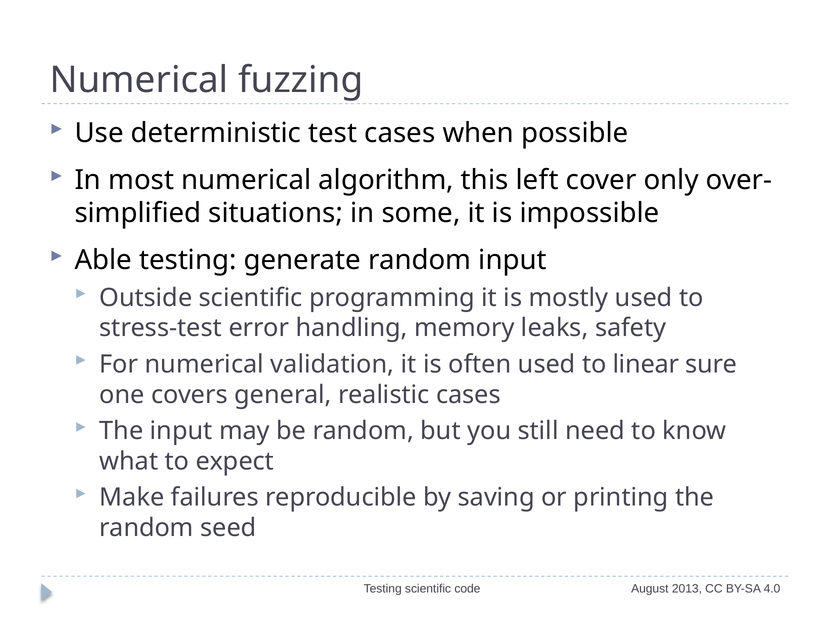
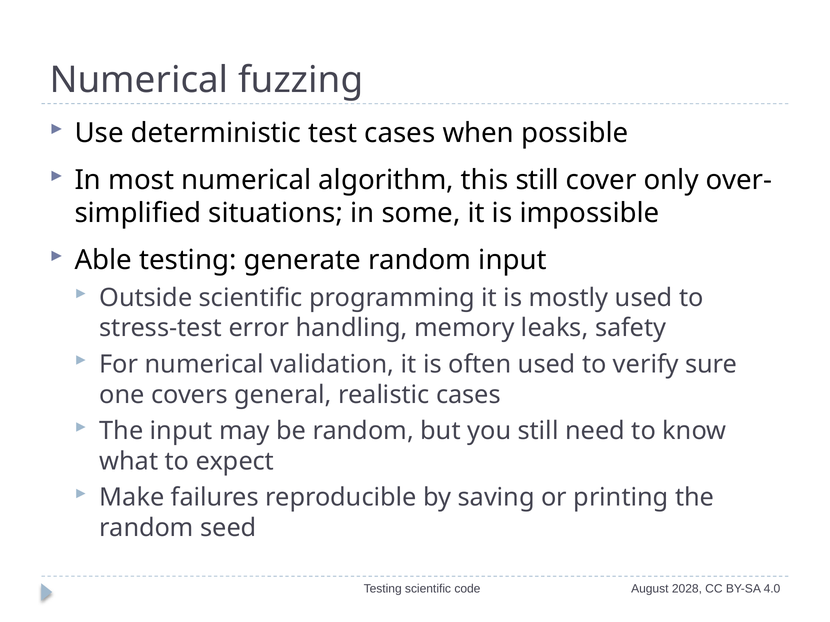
this left: left -> still
linear: linear -> verify
2013: 2013 -> 2028
